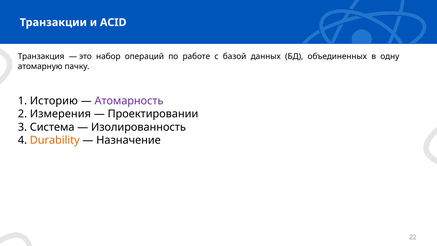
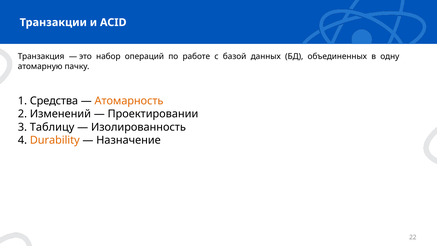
Историю: Историю -> Средства
Атомарность colour: purple -> orange
Измерения: Измерения -> Изменений
Система: Система -> Таблицу
